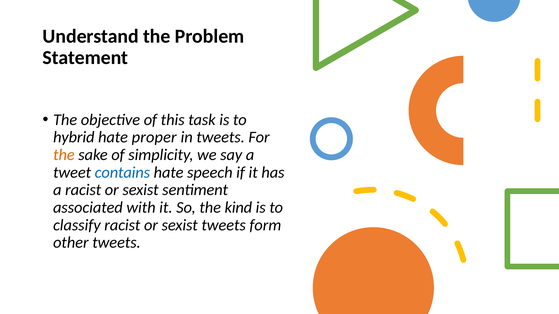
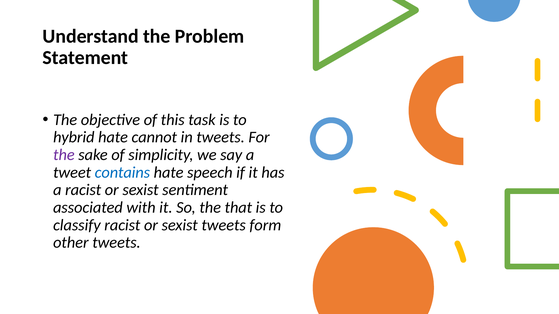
proper: proper -> cannot
the at (64, 155) colour: orange -> purple
kind: kind -> that
